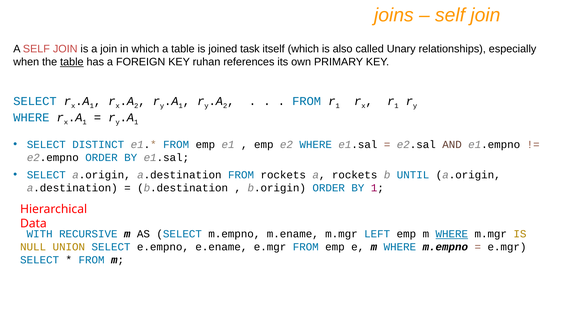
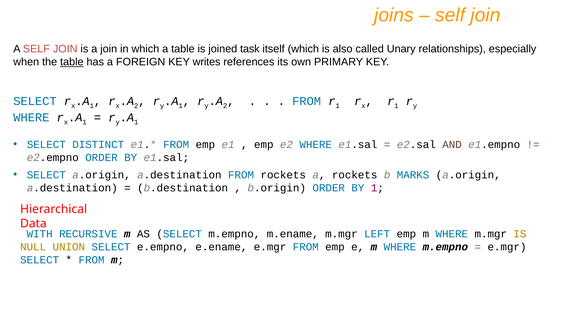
ruhan: ruhan -> writes
UNTIL: UNTIL -> MARKS
WHERE at (452, 234) underline: present -> none
